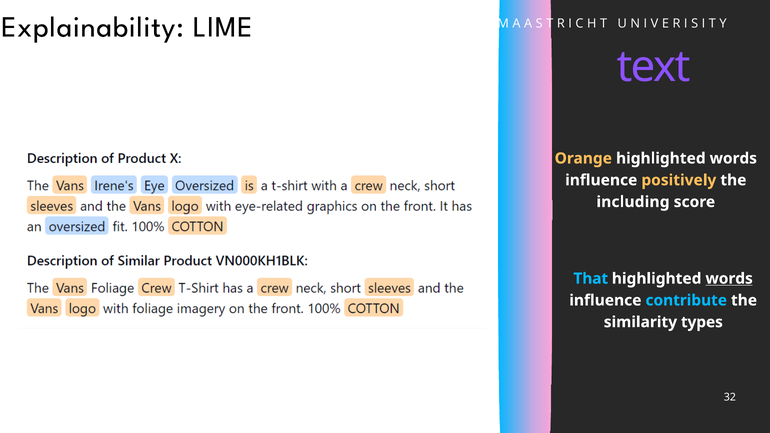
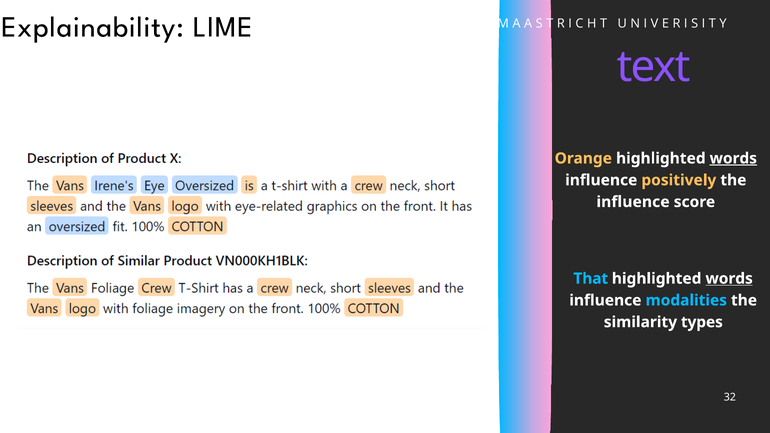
words at (733, 158) underline: none -> present
including at (633, 202): including -> influence
contribute: contribute -> modalities
